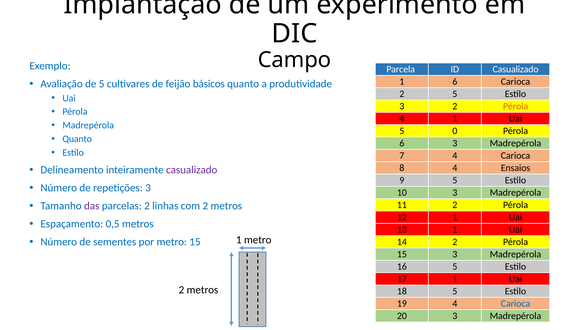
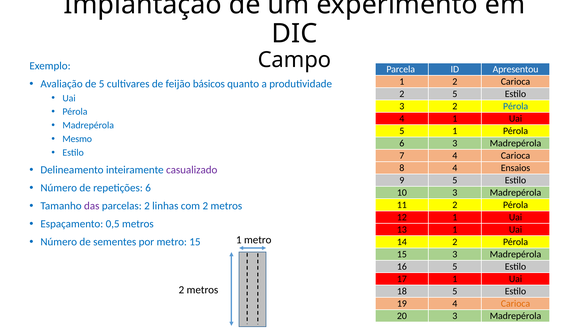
ID Casualizado: Casualizado -> Apresentou
1 6: 6 -> 2
Pérola at (516, 106) colour: orange -> blue
5 0: 0 -> 1
Quanto at (77, 139): Quanto -> Mesmo
repetições 3: 3 -> 6
Carioca at (516, 304) colour: blue -> orange
